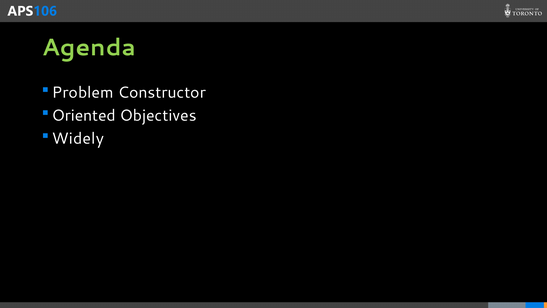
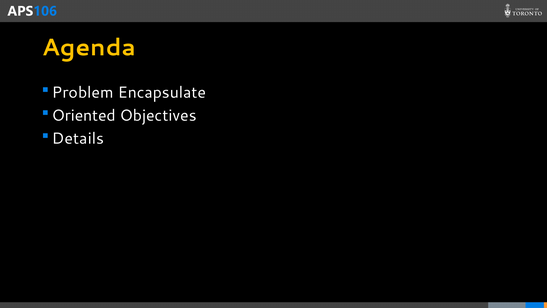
Agenda colour: light green -> yellow
Constructor: Constructor -> Encapsulate
Widely: Widely -> Details
